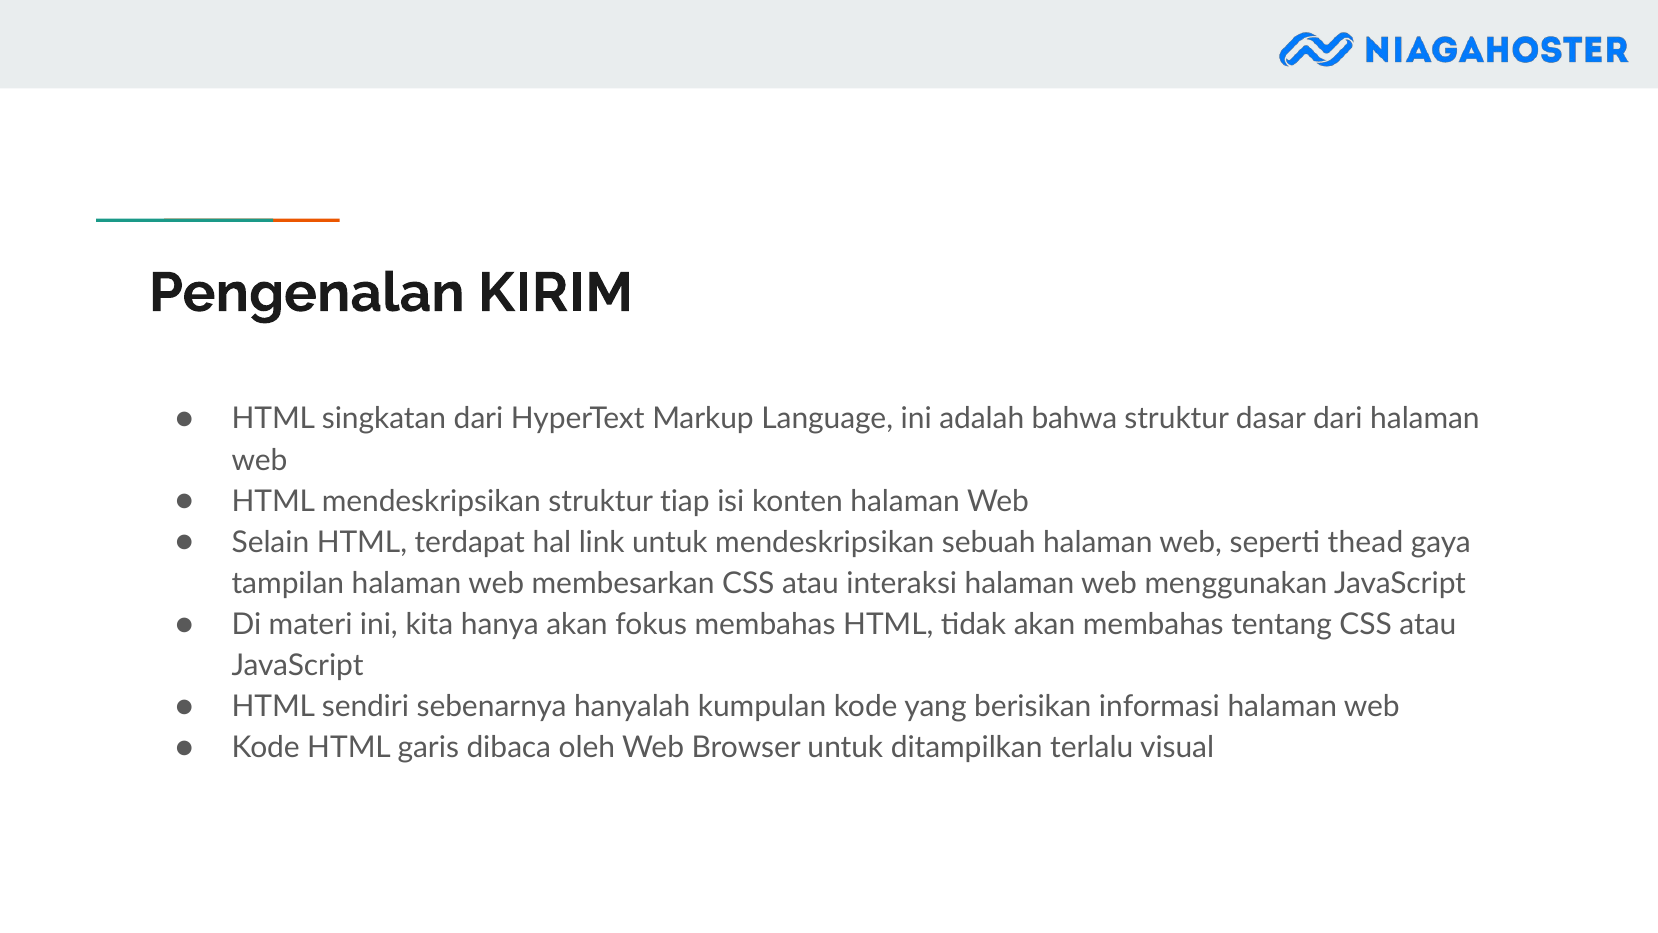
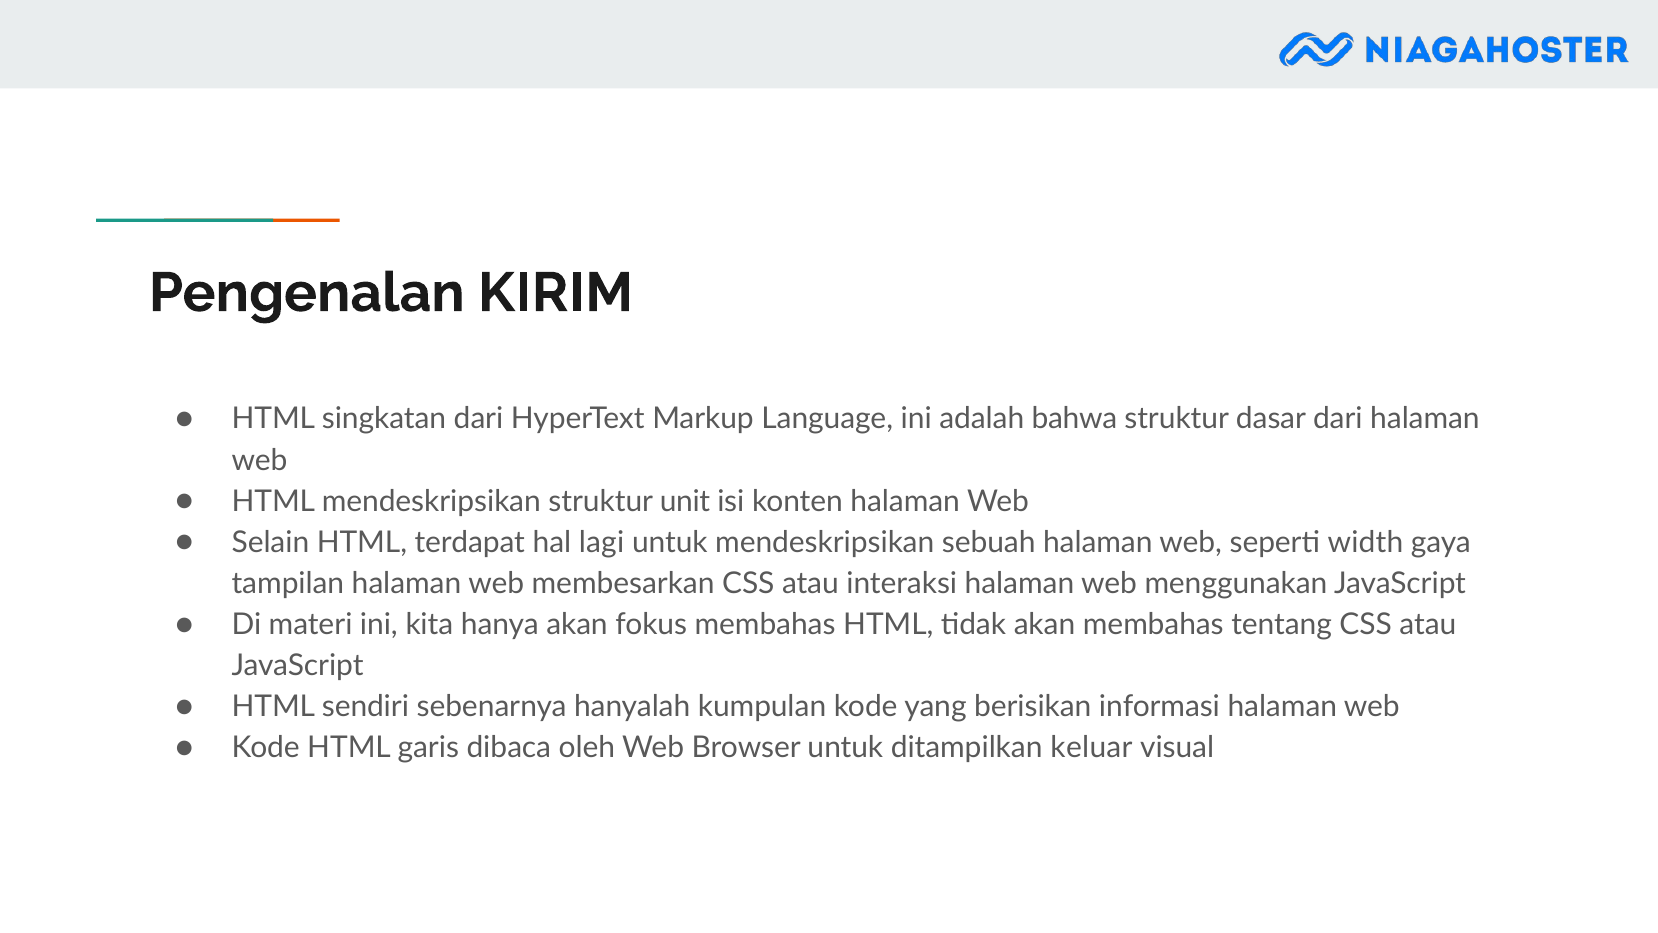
tiap: tiap -> unit
link: link -> lagi
thead: thead -> width
terlalu: terlalu -> keluar
